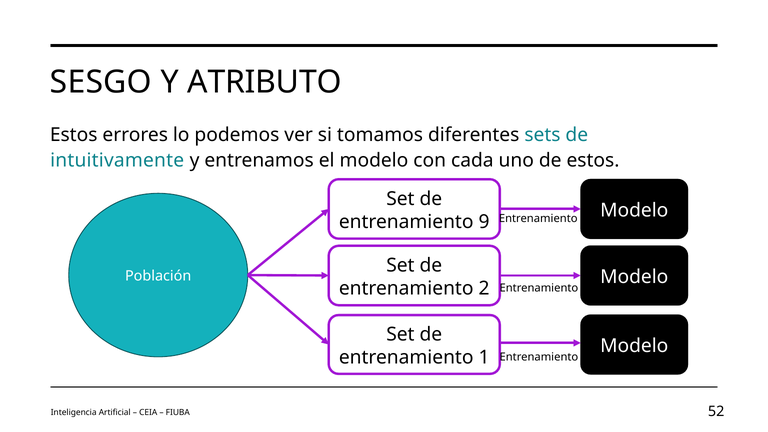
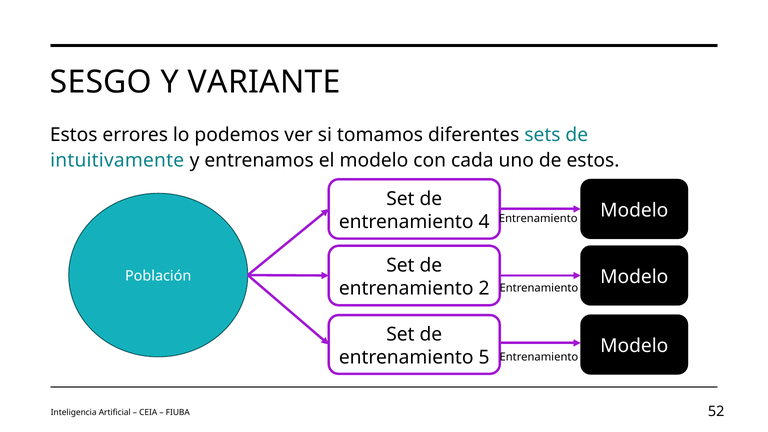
ATRIBUTO: ATRIBUTO -> VARIANTE
9: 9 -> 4
1: 1 -> 5
